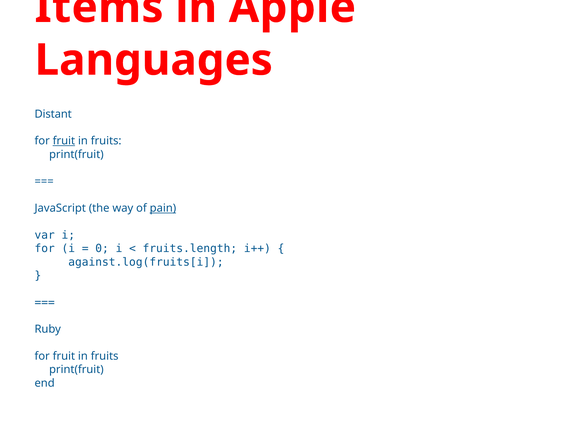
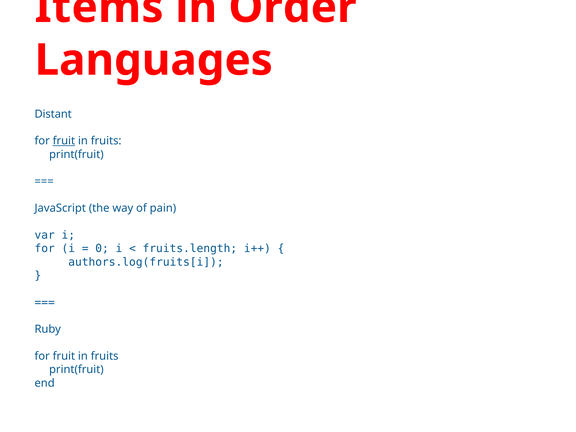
Apple: Apple -> Order
pain underline: present -> none
against.log(fruits[i: against.log(fruits[i -> authors.log(fruits[i
